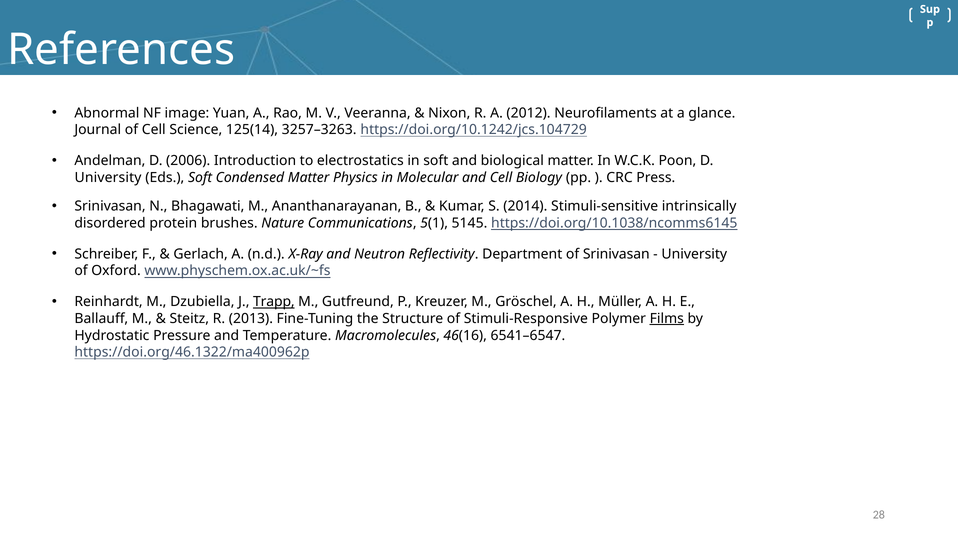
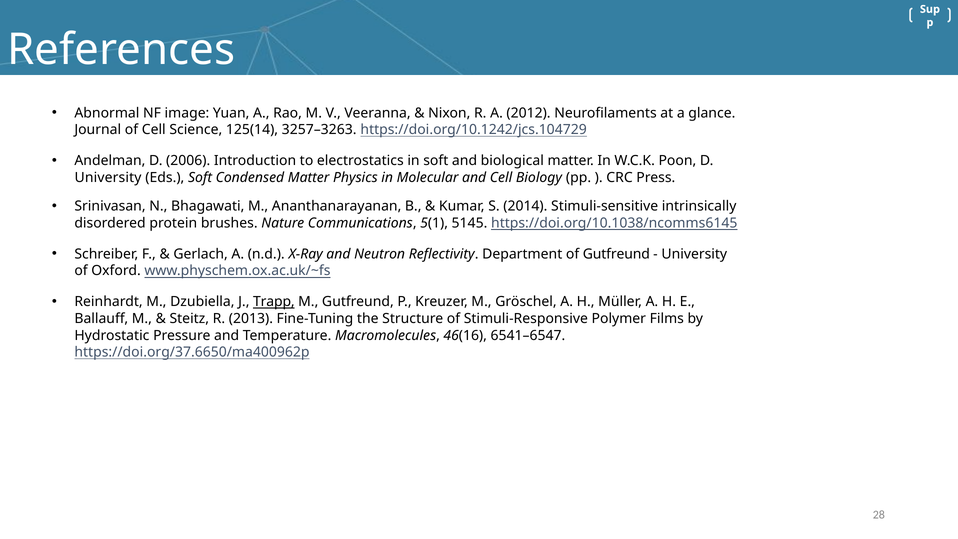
of Srinivasan: Srinivasan -> Gutfreund
Films underline: present -> none
https://doi.org/46.1322/ma400962p: https://doi.org/46.1322/ma400962p -> https://doi.org/37.6650/ma400962p
